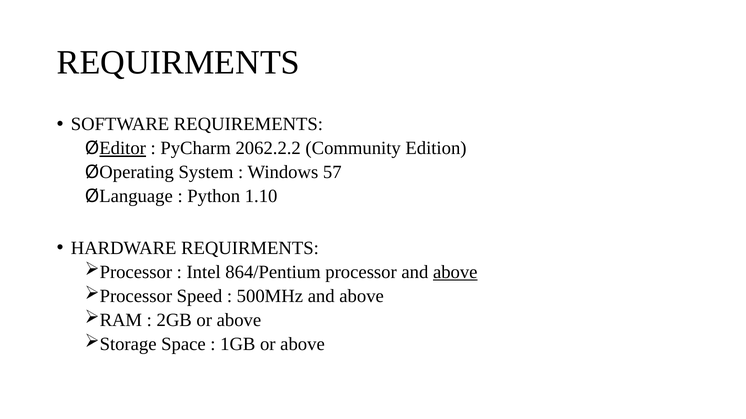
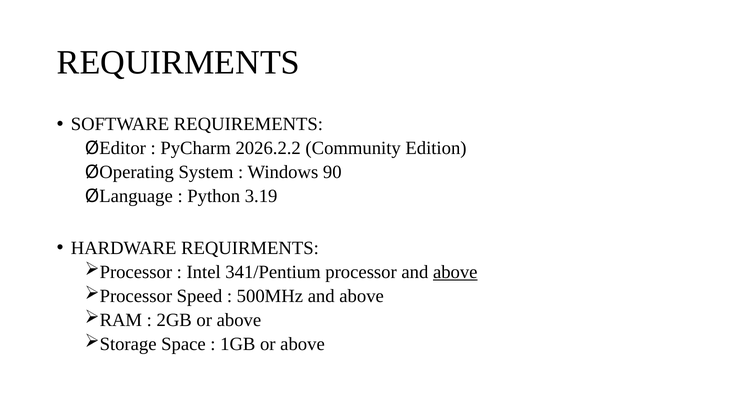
Editor underline: present -> none
2062.2.2: 2062.2.2 -> 2026.2.2
57: 57 -> 90
1.10: 1.10 -> 3.19
864/Pentium: 864/Pentium -> 341/Pentium
